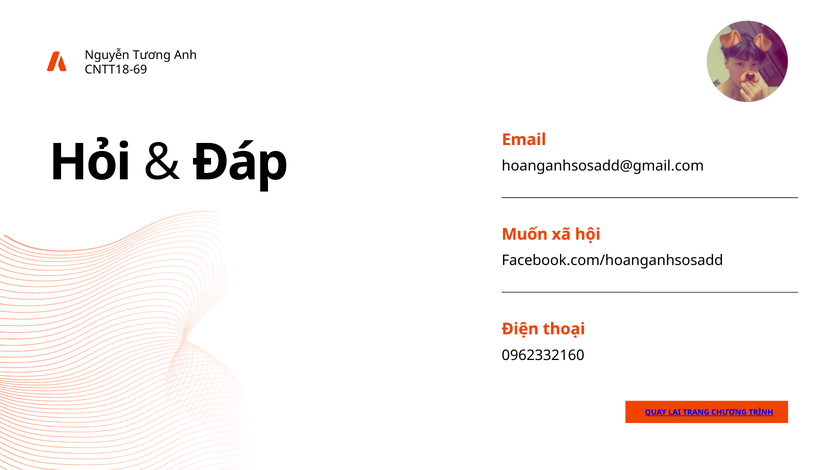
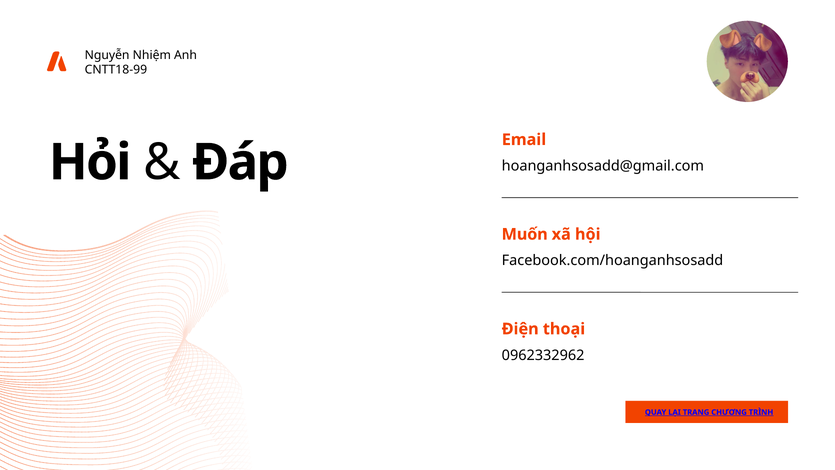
Tương: Tương -> Nhiệm
CNTT18-69: CNTT18-69 -> CNTT18-99
0962332160: 0962332160 -> 0962332962
